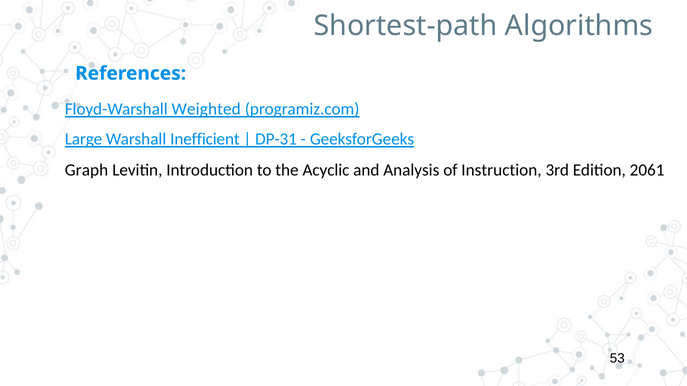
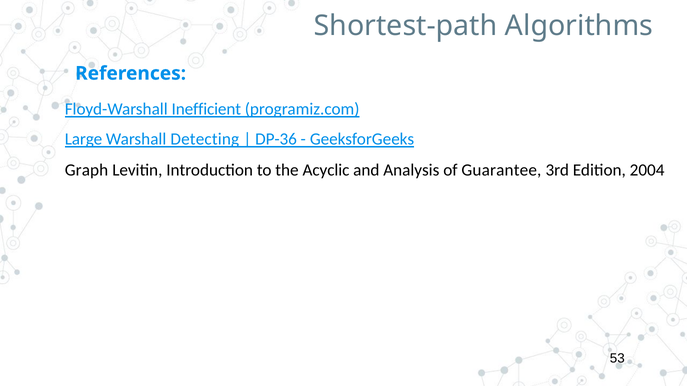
Weighted: Weighted -> Inefficient
Inefficient: Inefficient -> Detecting
DP-31: DP-31 -> DP-36
Instruction: Instruction -> Guarantee
2061: 2061 -> 2004
